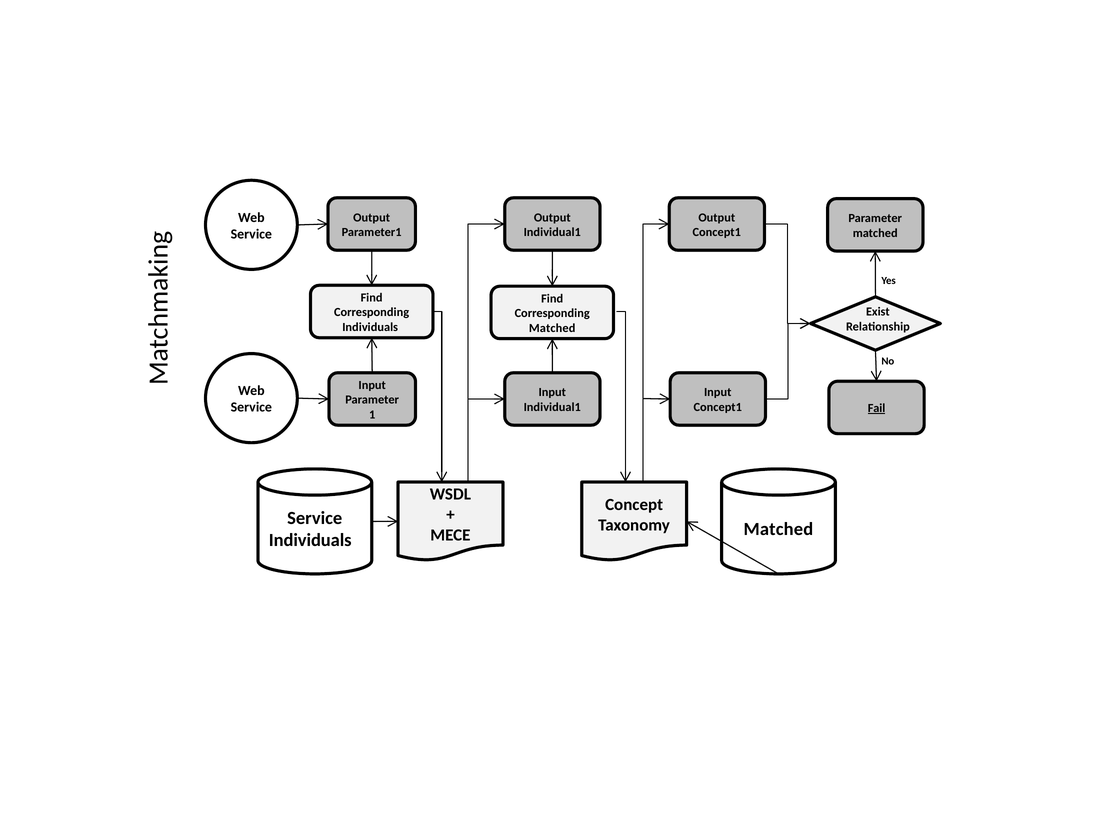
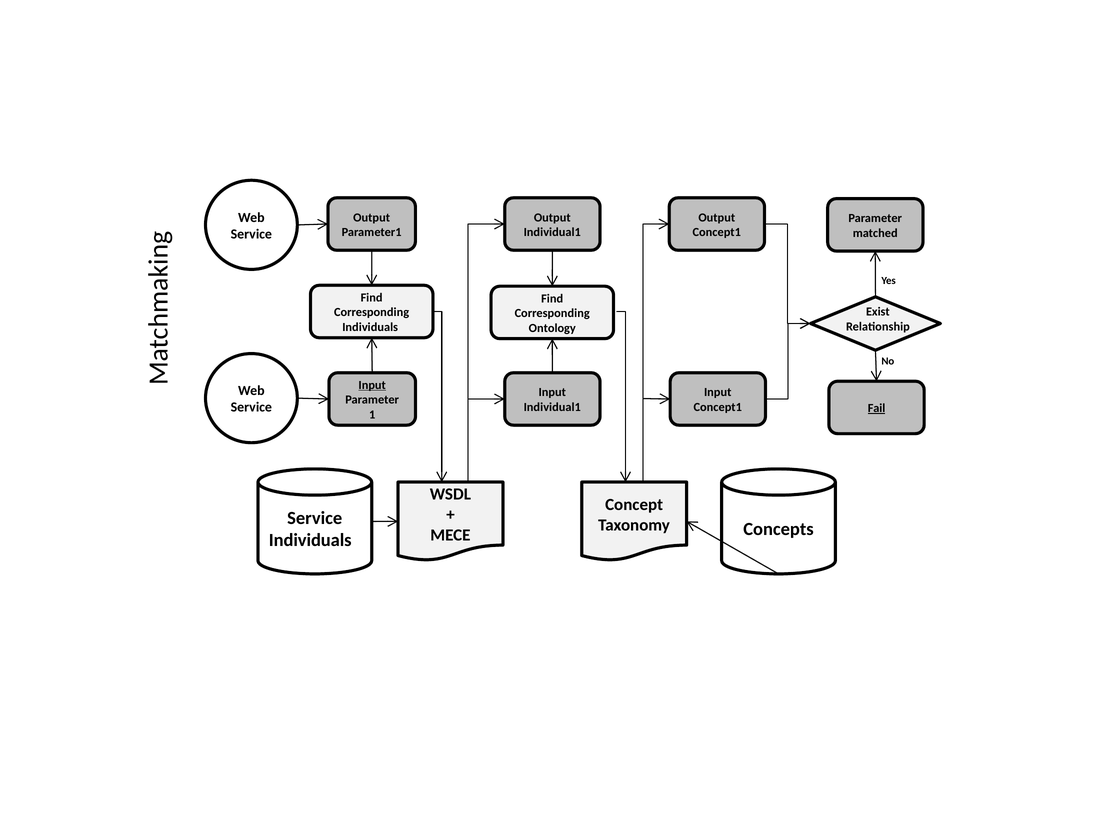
Matched at (552, 328): Matched -> Ontology
Input at (372, 385) underline: none -> present
Matched at (778, 529): Matched -> Concepts
